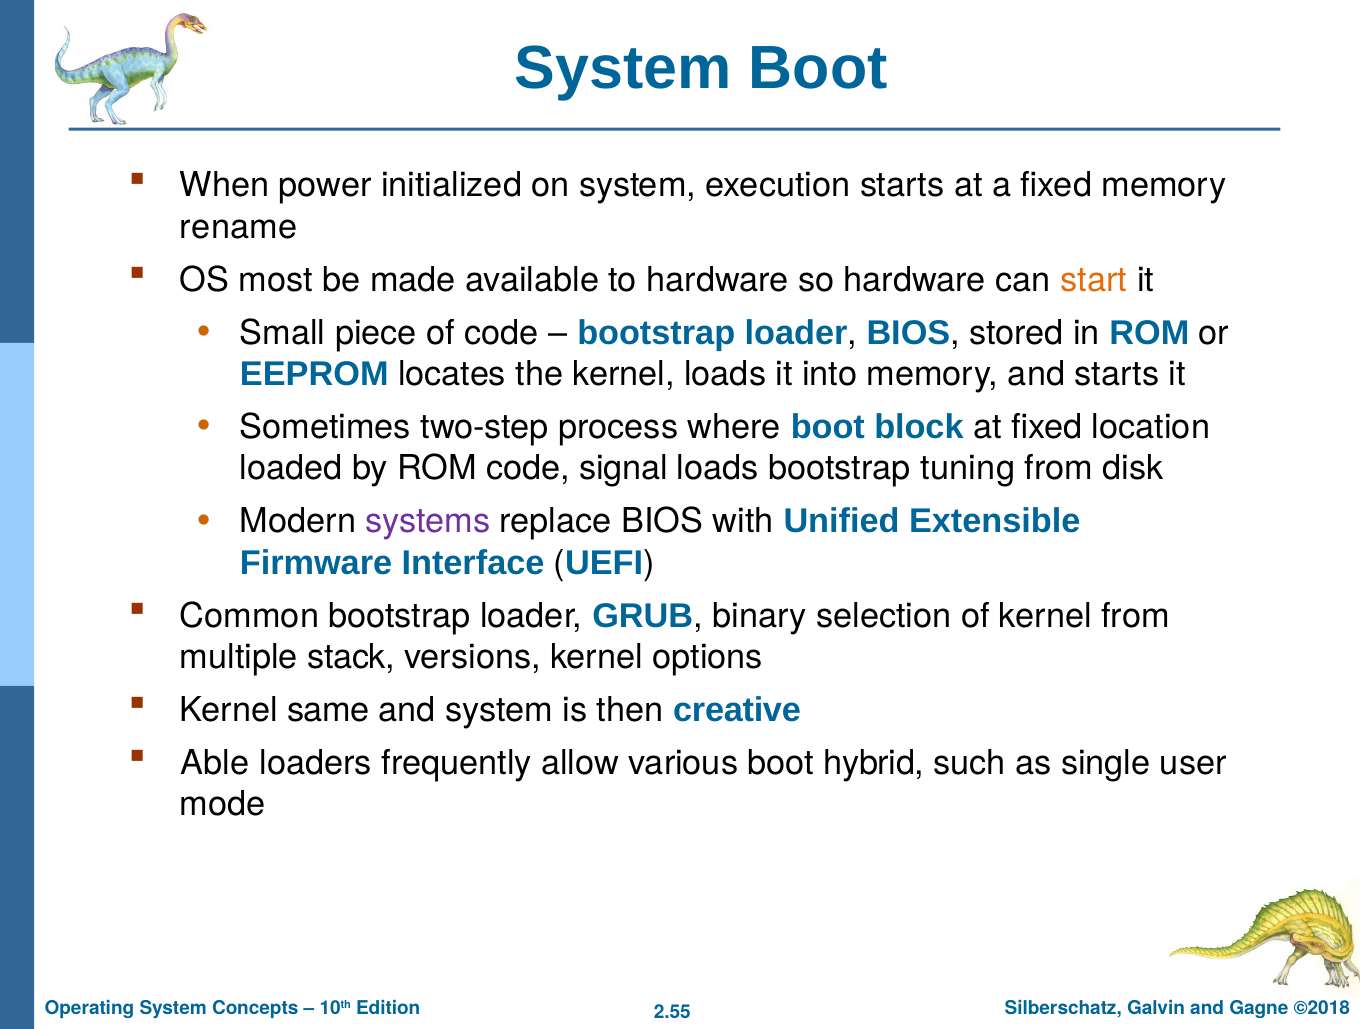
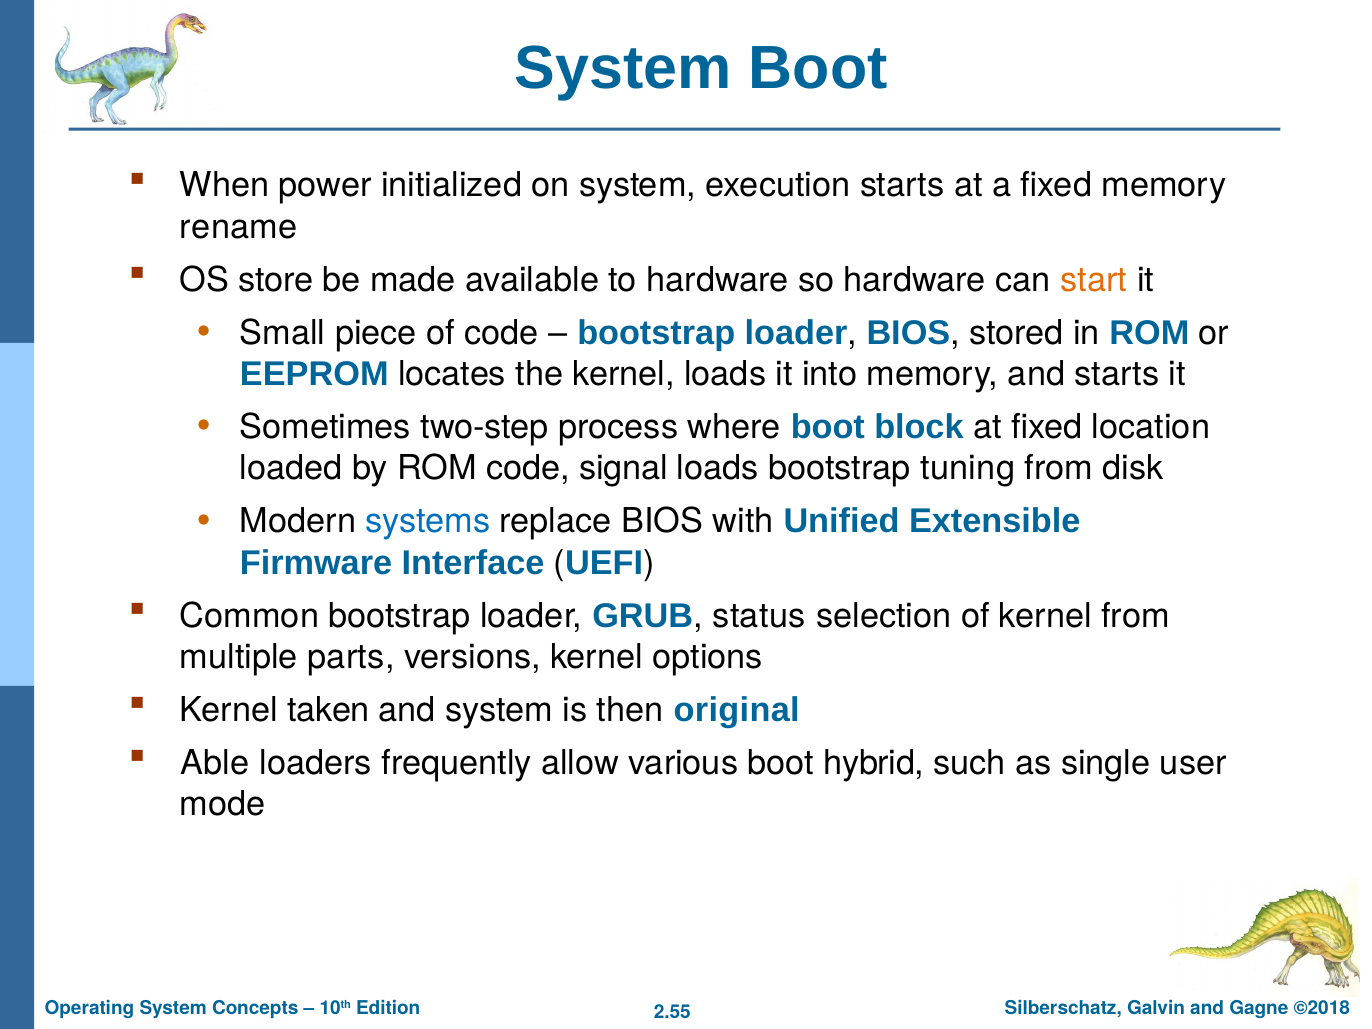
most: most -> store
systems colour: purple -> blue
binary: binary -> status
stack: stack -> parts
same: same -> taken
creative: creative -> original
